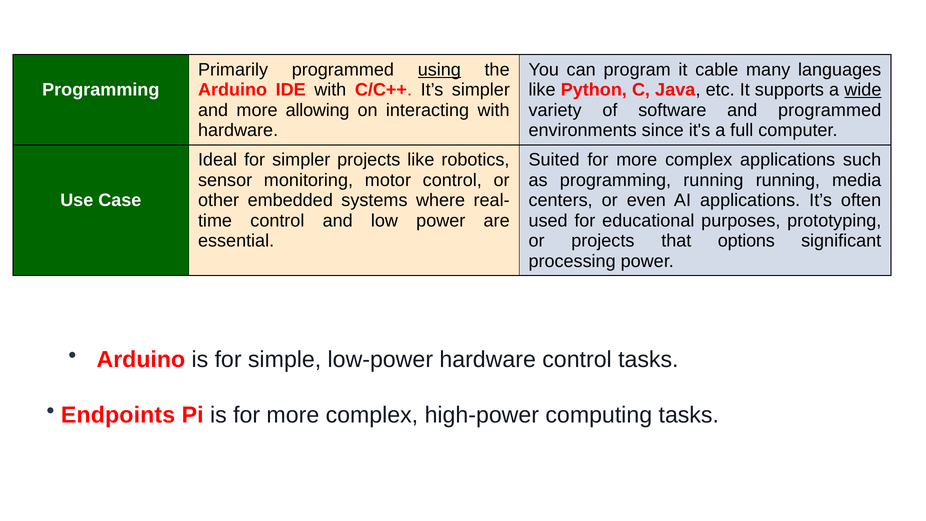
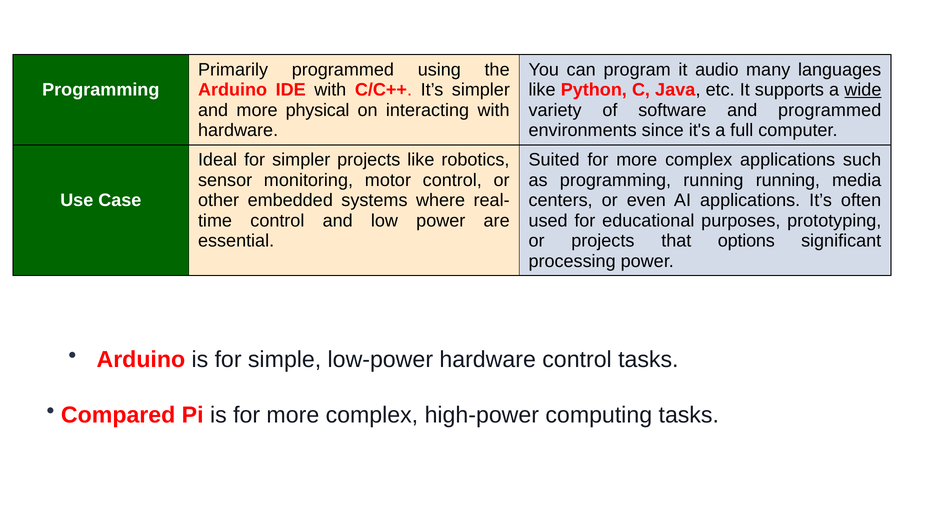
using underline: present -> none
cable: cable -> audio
allowing: allowing -> physical
Endpoints: Endpoints -> Compared
